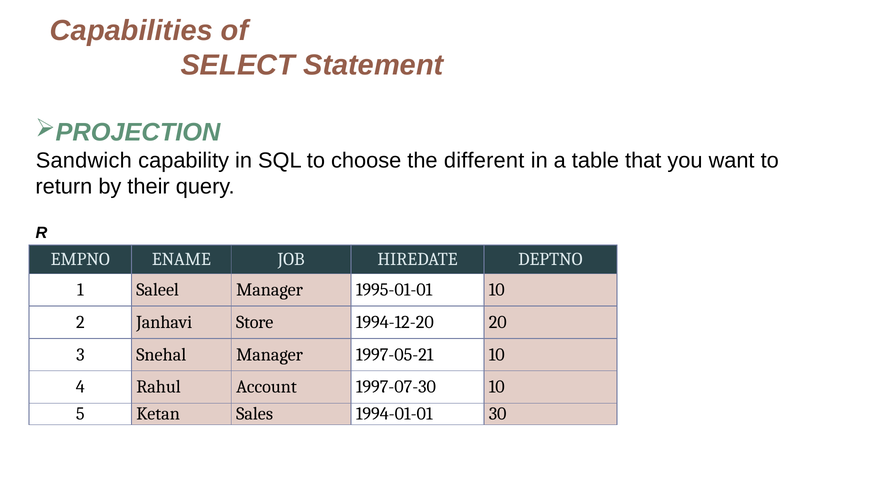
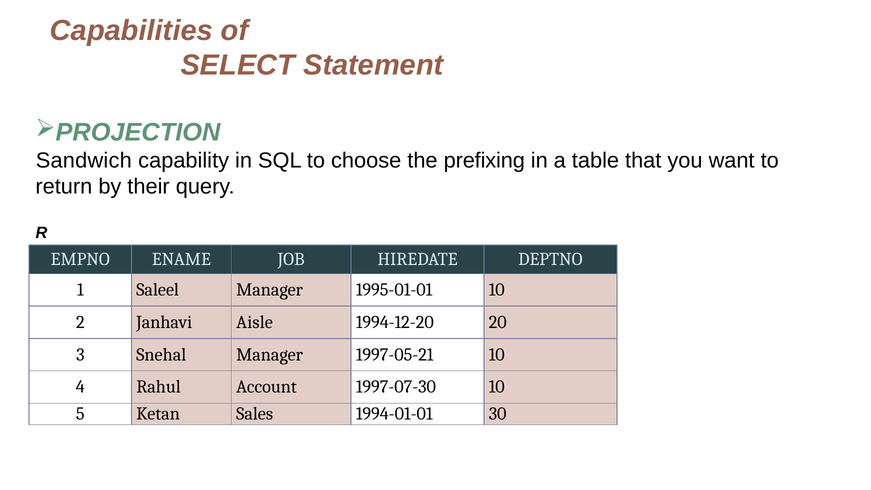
different: different -> prefixing
Store: Store -> Aisle
